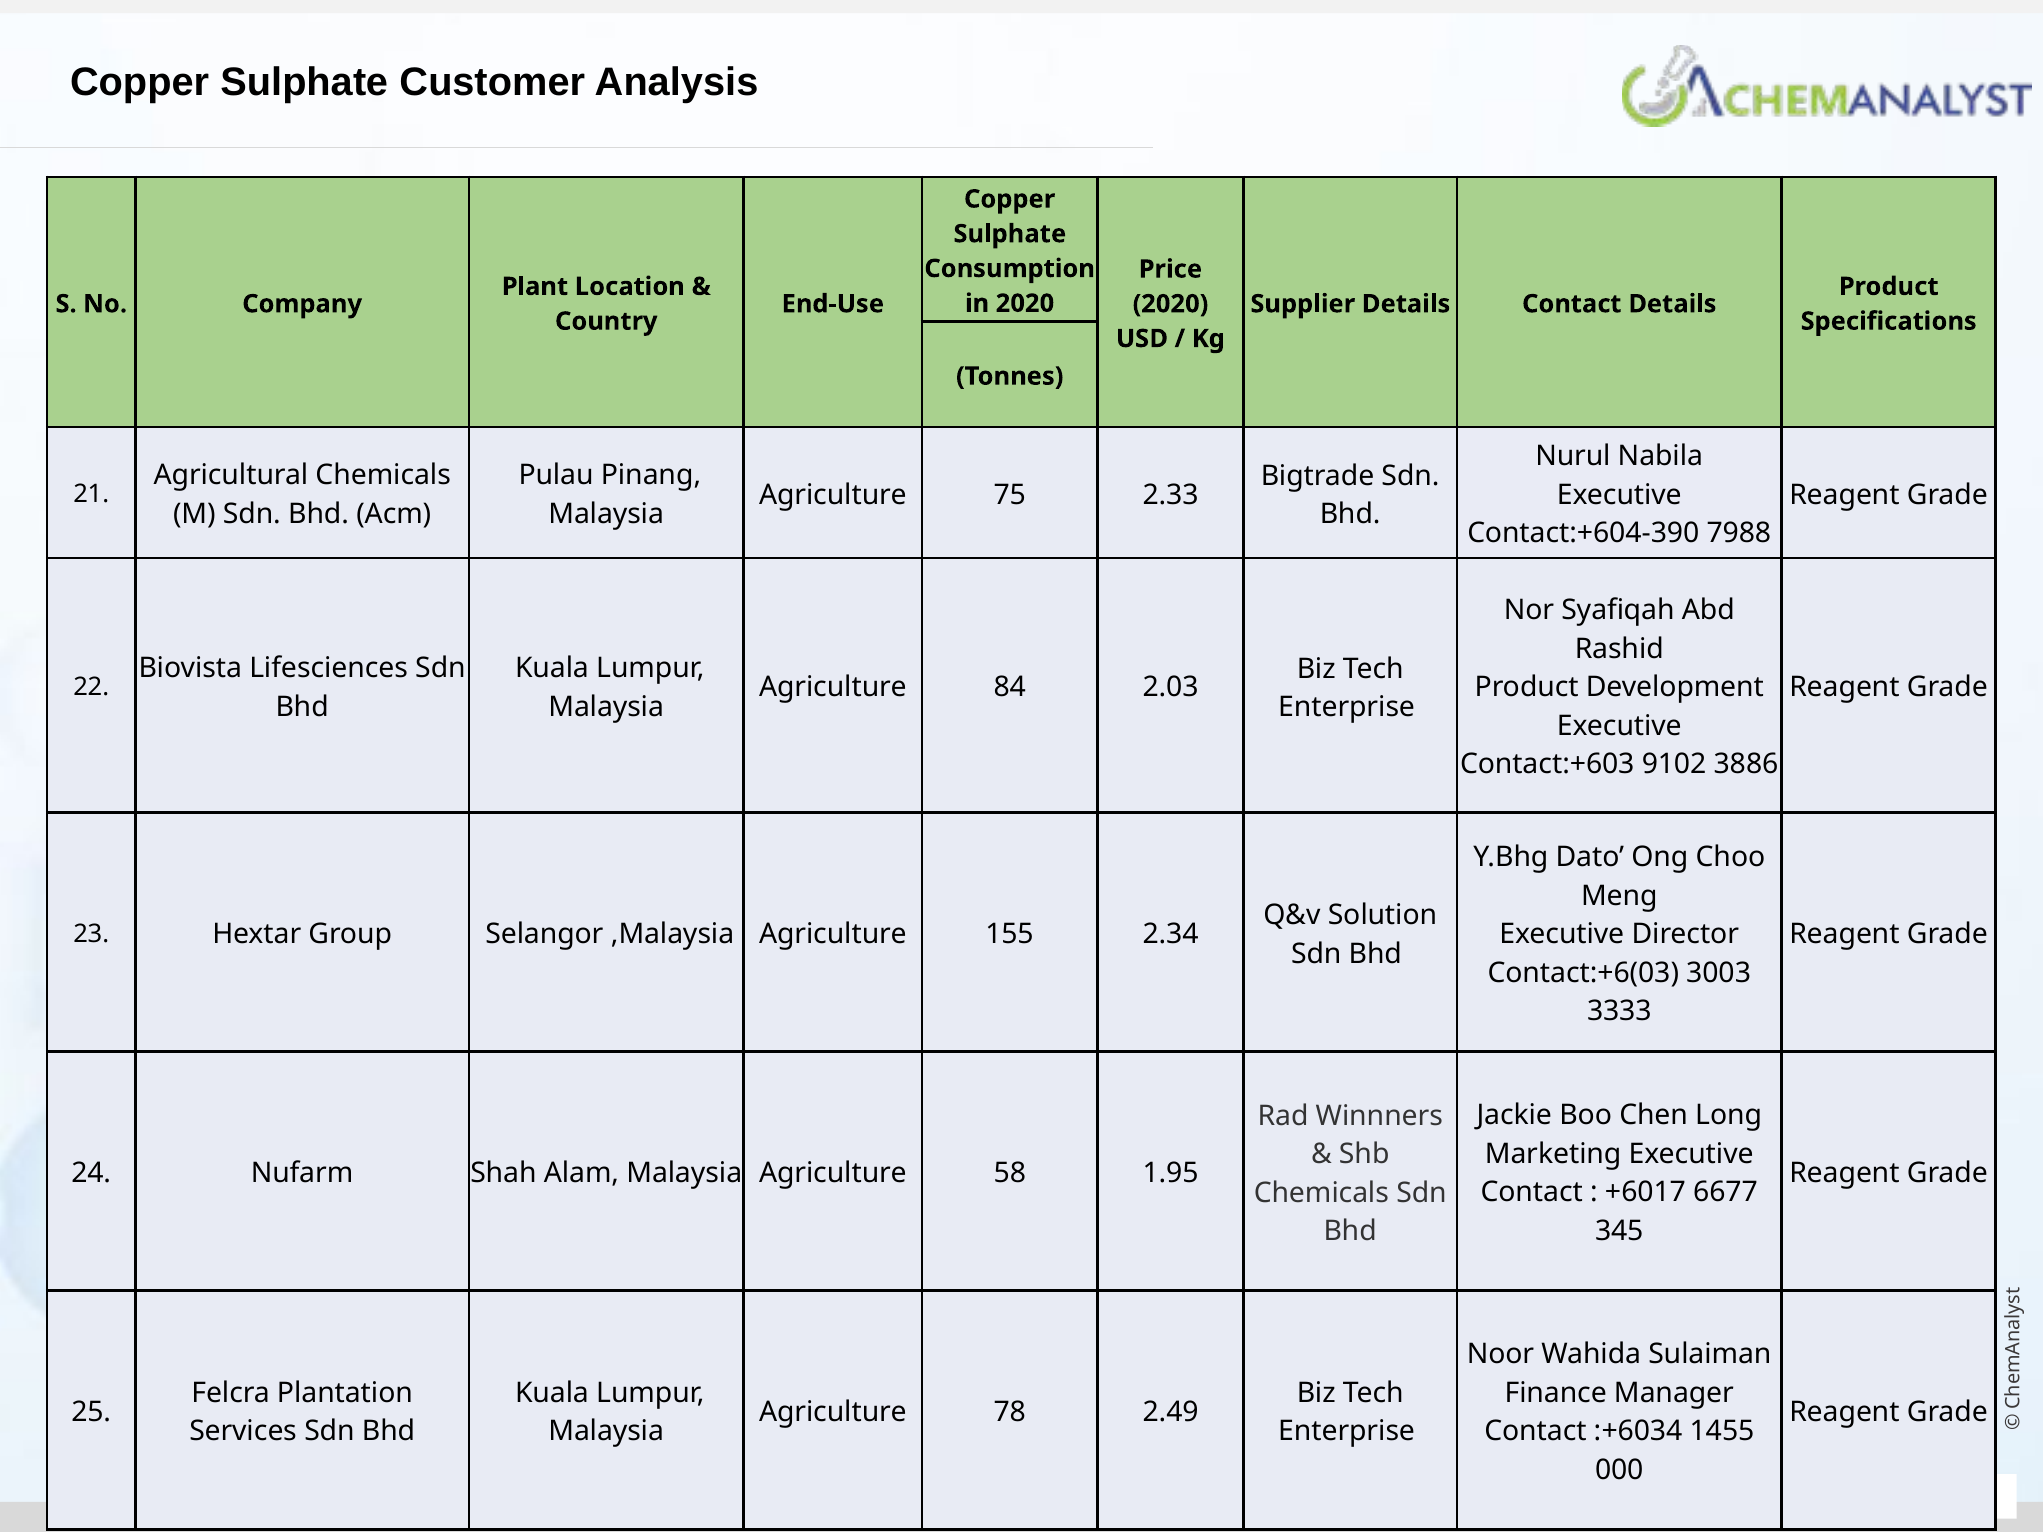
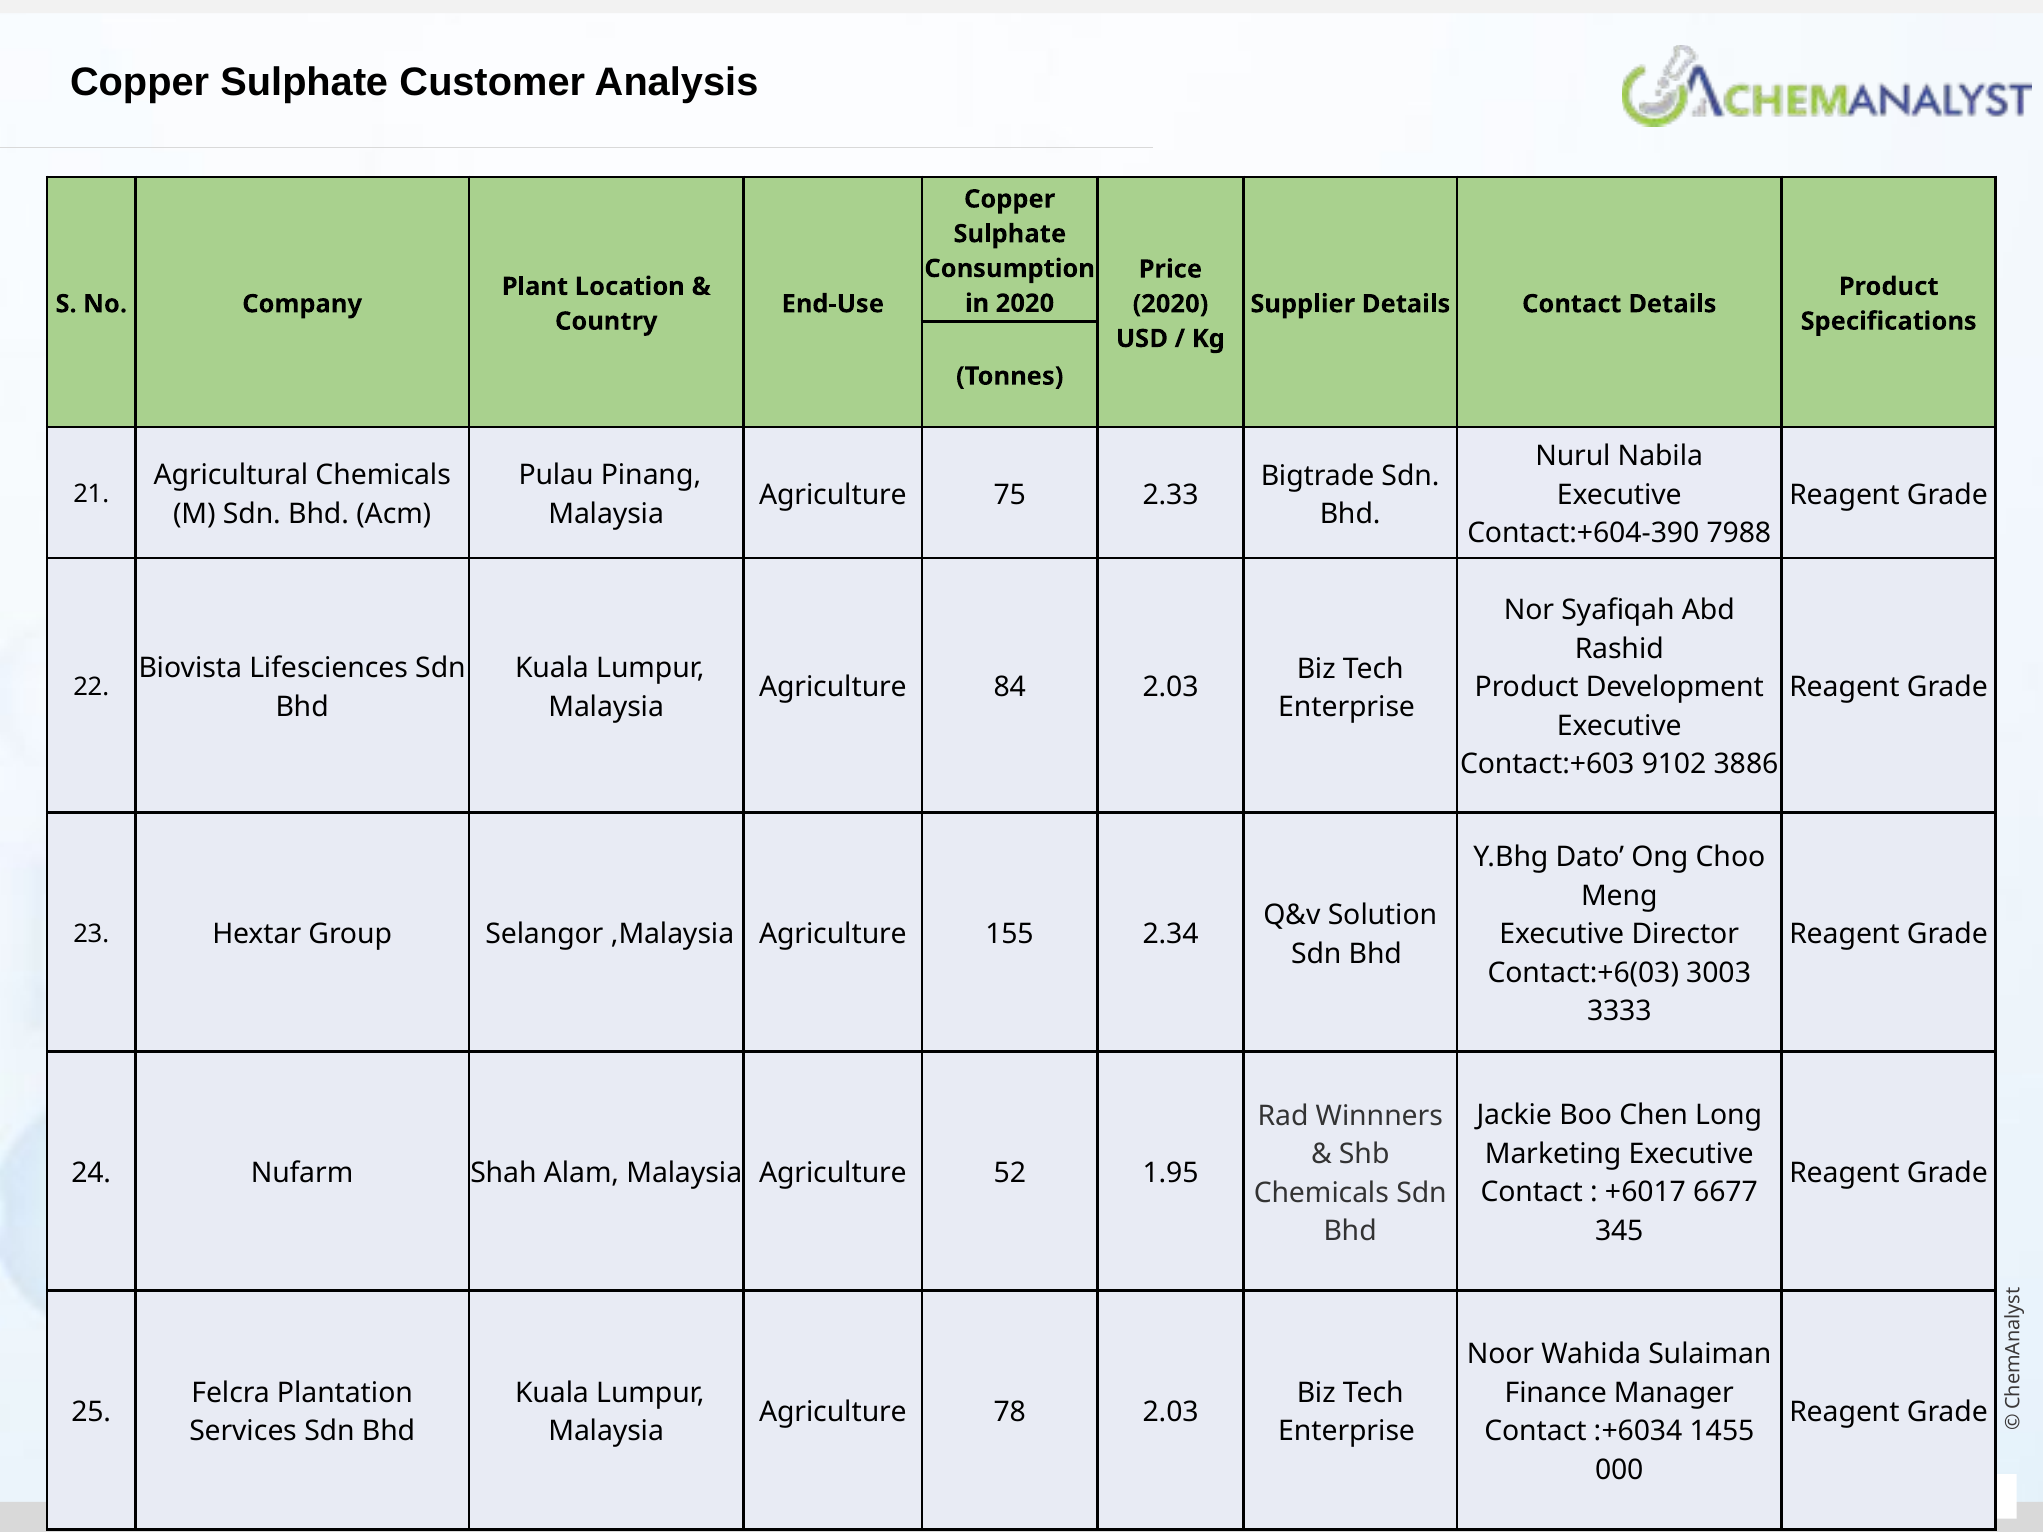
58: 58 -> 52
78 2.49: 2.49 -> 2.03
